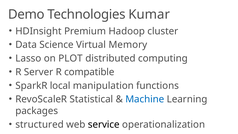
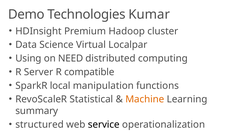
Memory: Memory -> Localpar
Lasso: Lasso -> Using
PLOT: PLOT -> NEED
Machine colour: blue -> orange
packages: packages -> summary
